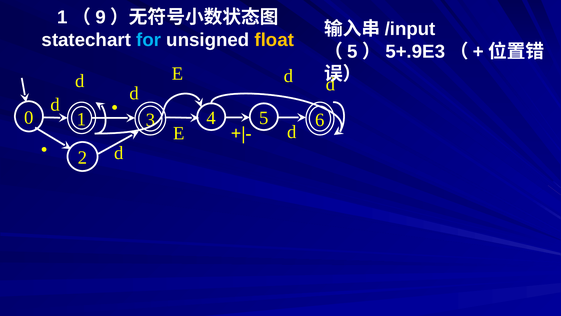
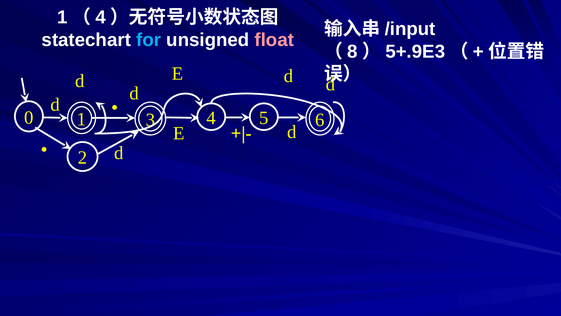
9 at (101, 17): 9 -> 4
float colour: yellow -> pink
5 at (352, 51): 5 -> 8
